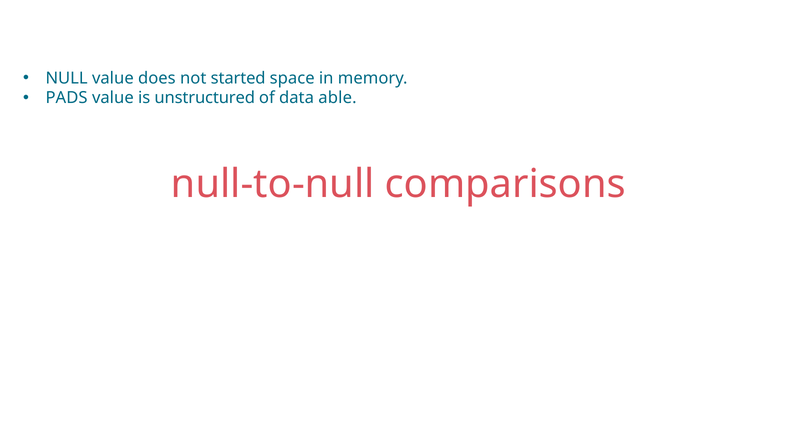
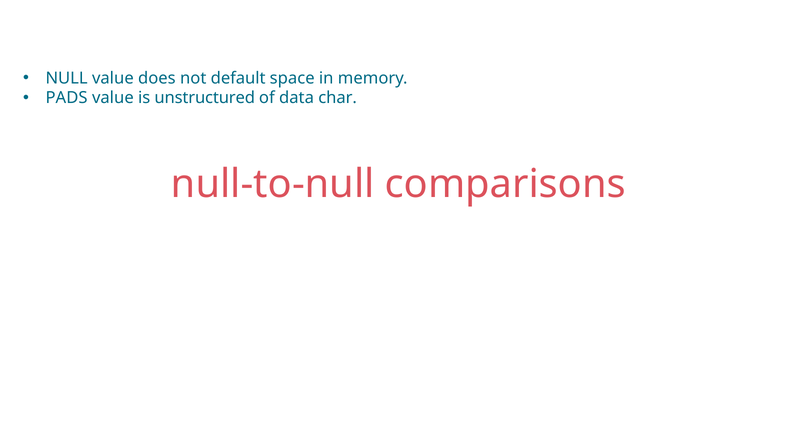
started: started -> default
able: able -> char
